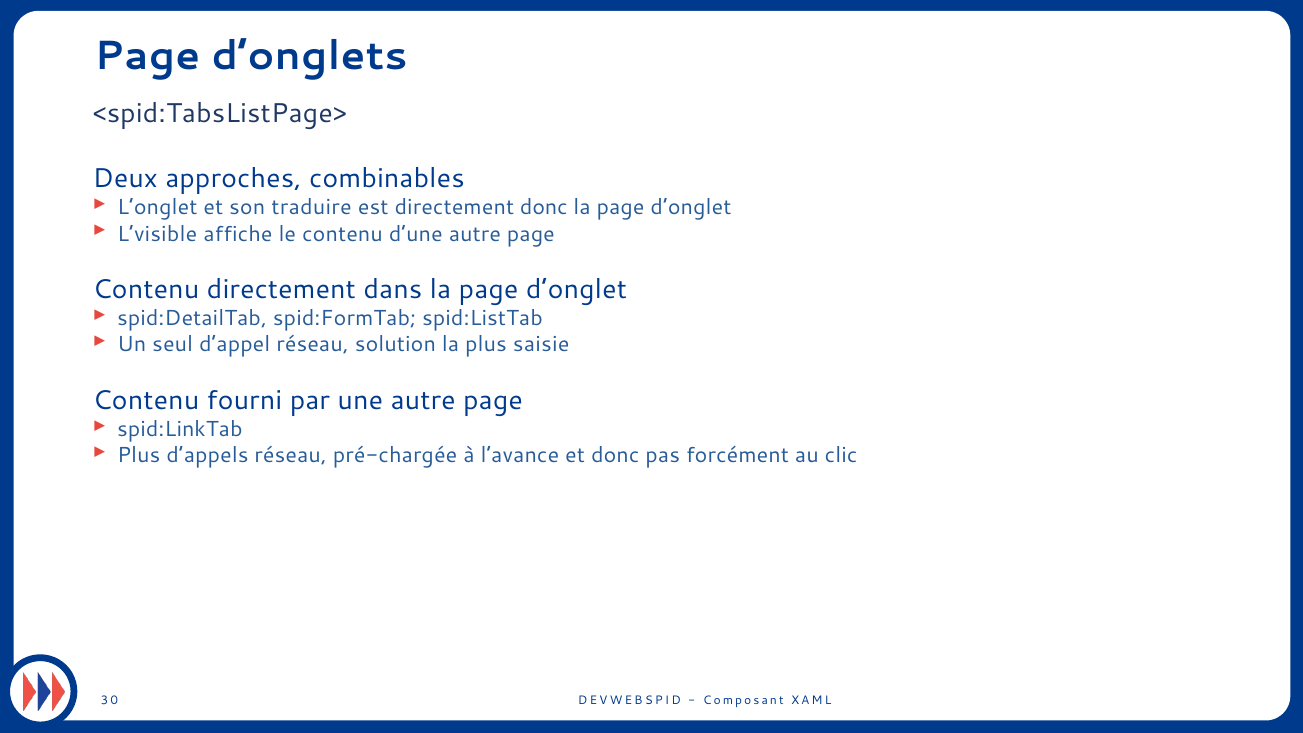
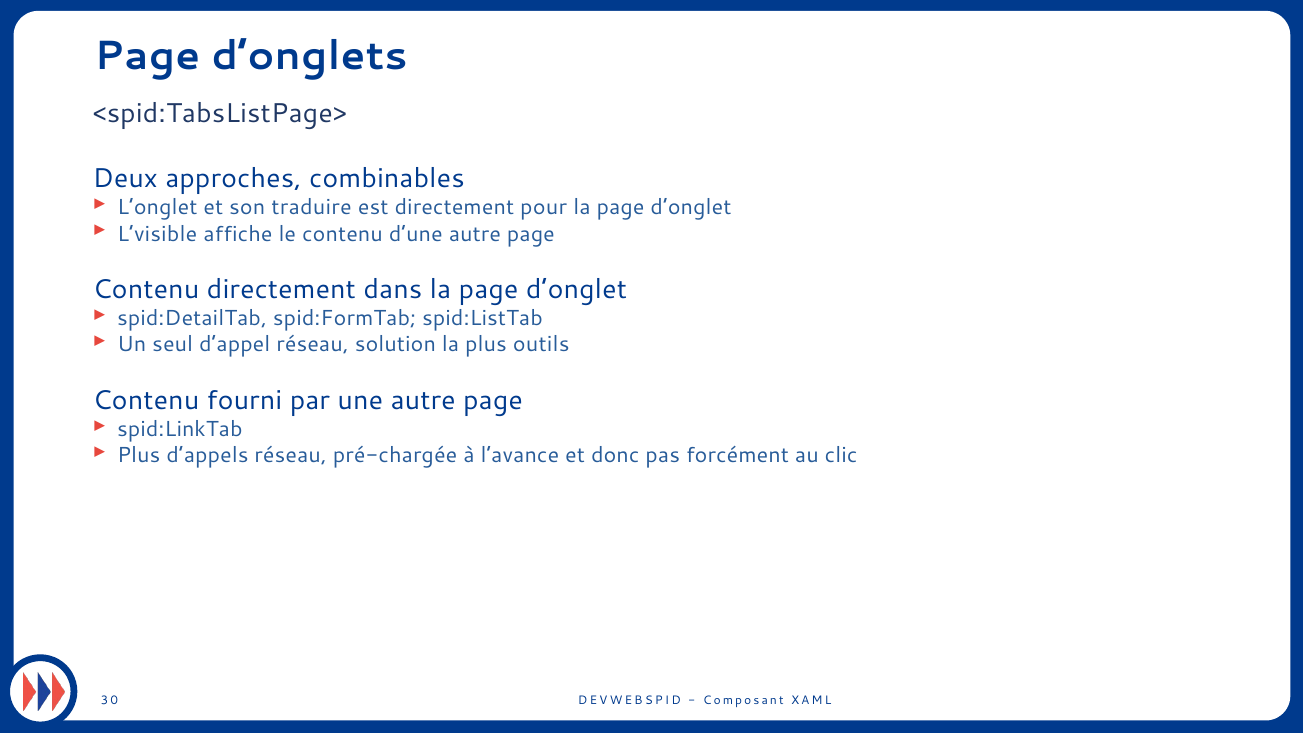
directement donc: donc -> pour
saisie: saisie -> outils
